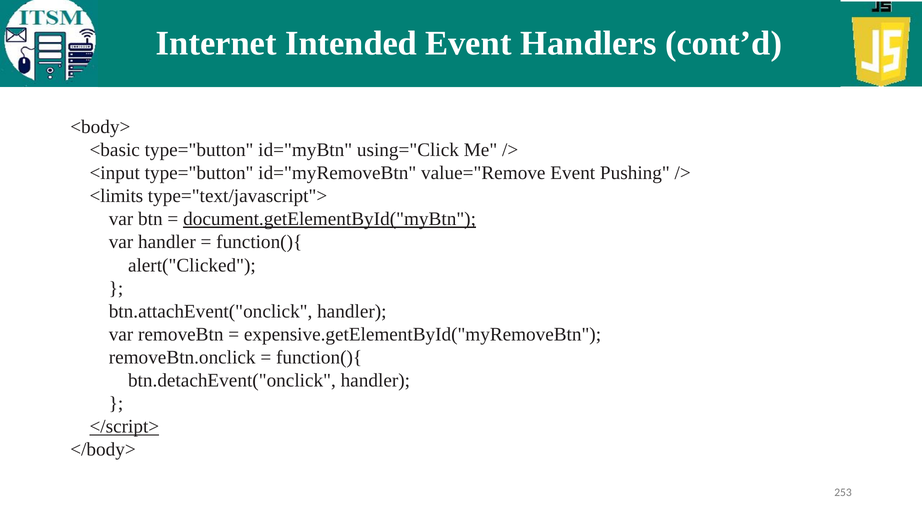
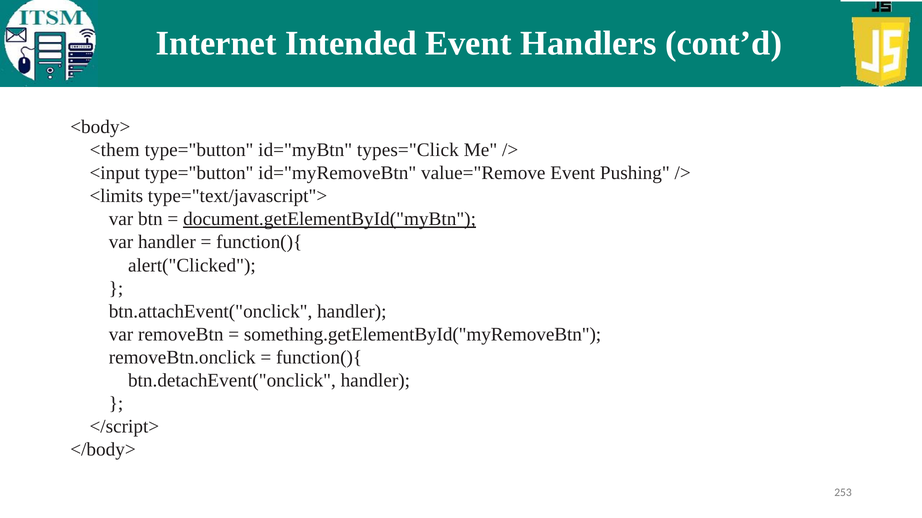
<basic: <basic -> <them
using="Click: using="Click -> types="Click
expensive.getElementById("myRemoveBtn: expensive.getElementById("myRemoveBtn -> something.getElementById("myRemoveBtn
</script> underline: present -> none
